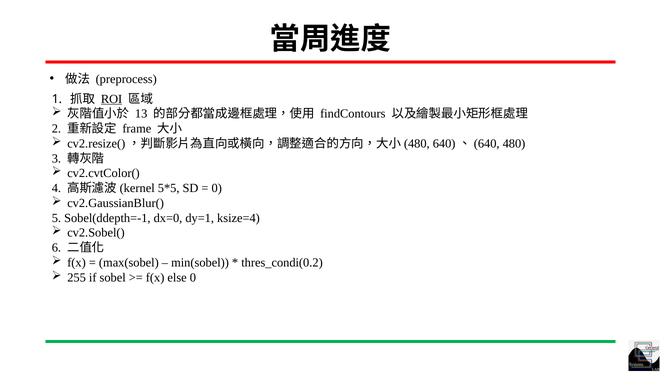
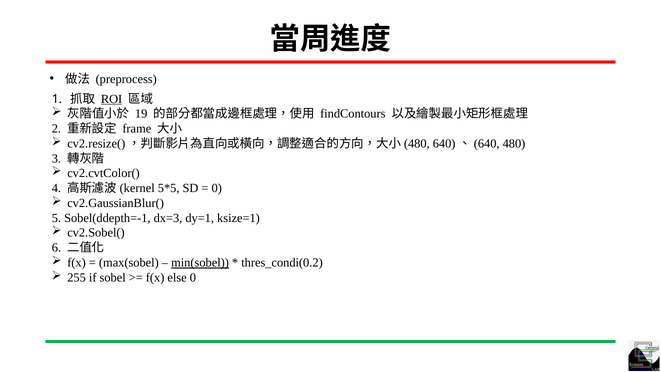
13: 13 -> 19
dx=0: dx=0 -> dx=3
ksize=4: ksize=4 -> ksize=1
min(sobel underline: none -> present
